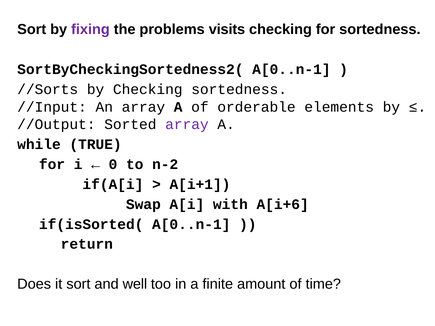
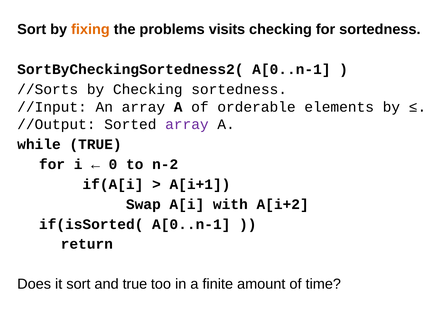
fixing colour: purple -> orange
A[i+6: A[i+6 -> A[i+2
and well: well -> true
